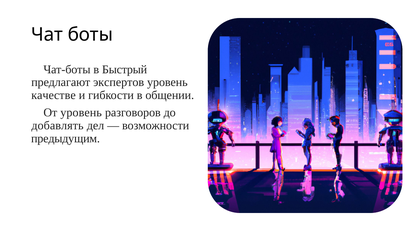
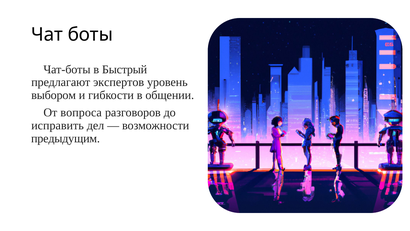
качестве: качестве -> выбором
От уровень: уровень -> вопроса
добавлять: добавлять -> исправить
